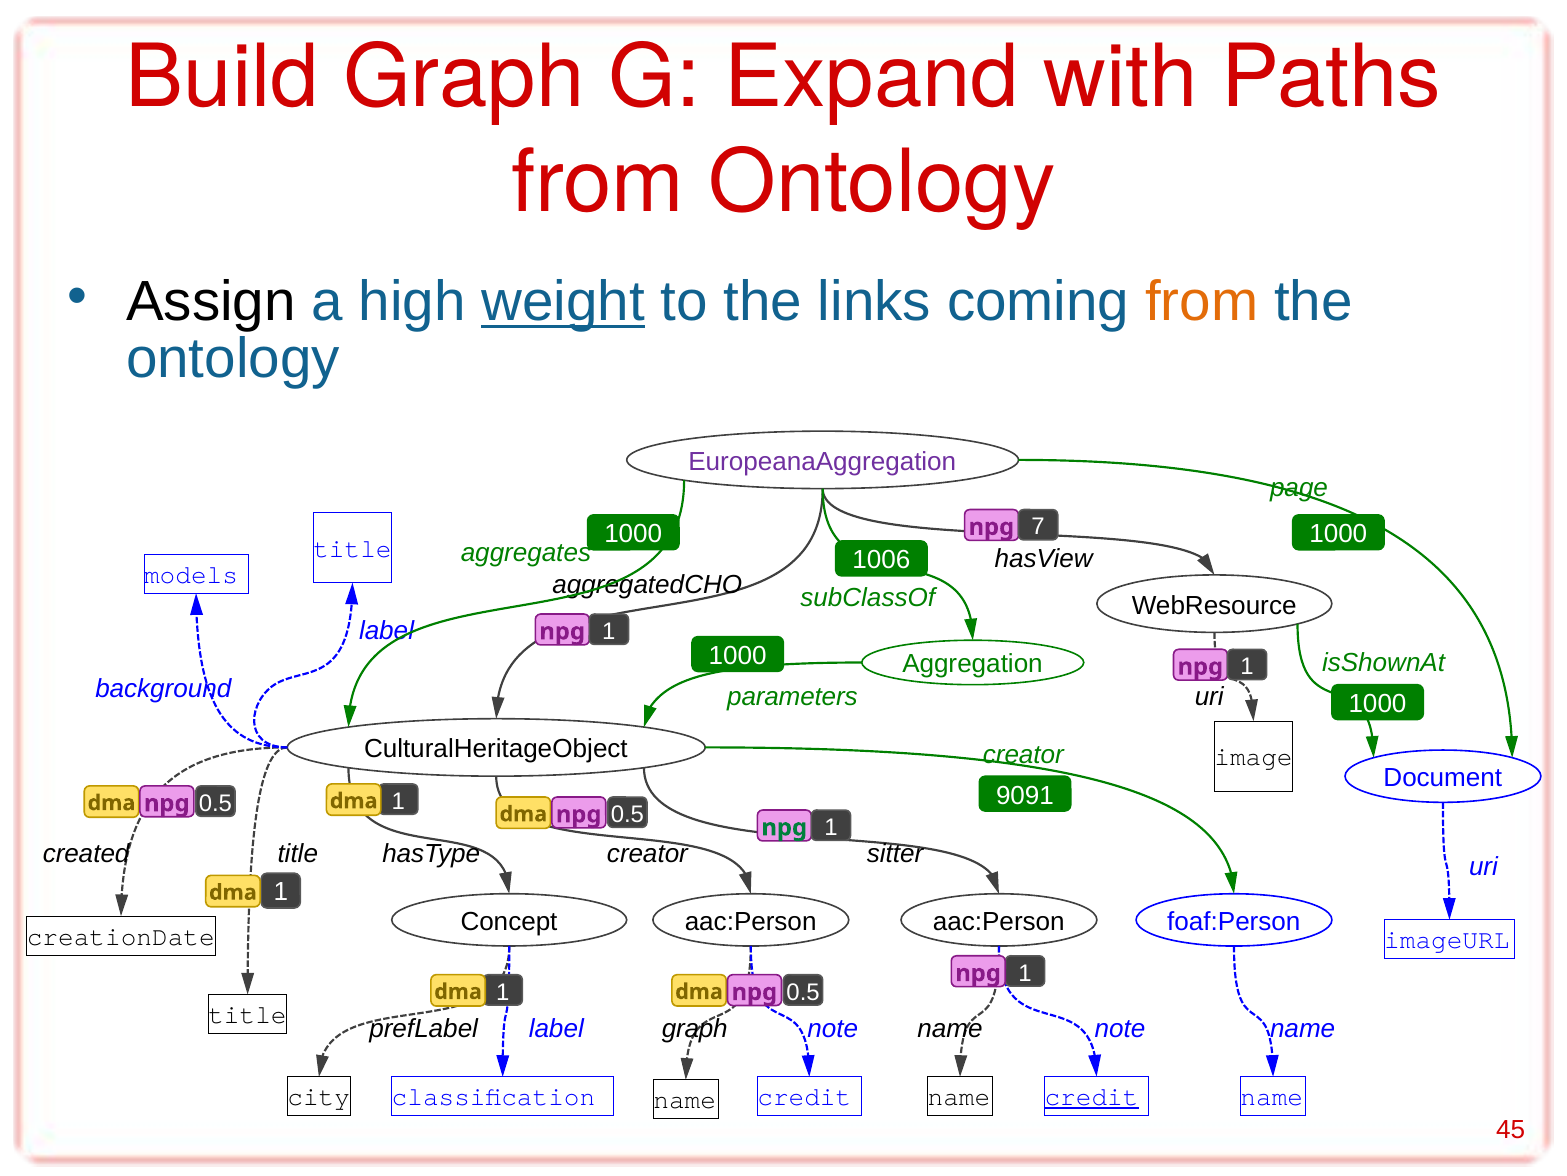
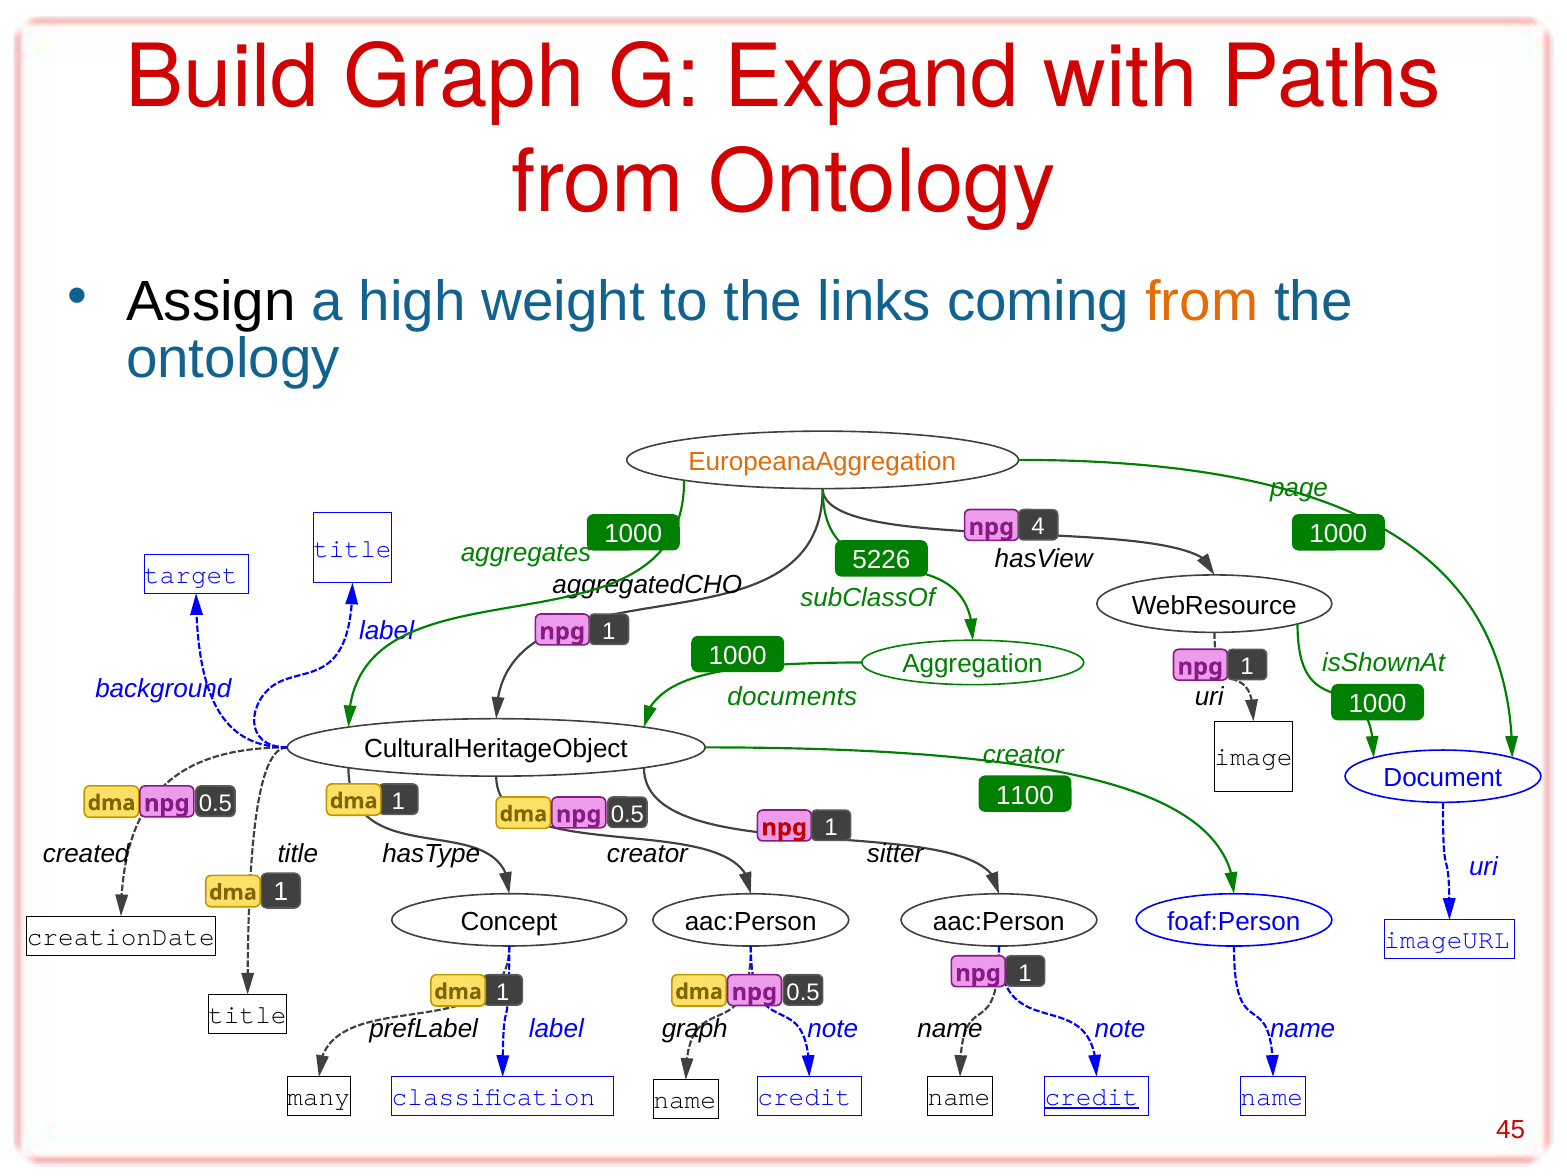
weight underline: present -> none
EuropeanaAggregation colour: purple -> orange
7: 7 -> 4
1006: 1006 -> 5226
models: models -> target
parameters: parameters -> documents
9091: 9091 -> 1100
npg at (784, 827) colour: green -> red
city: city -> many
